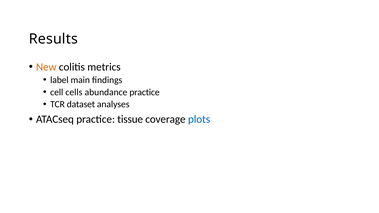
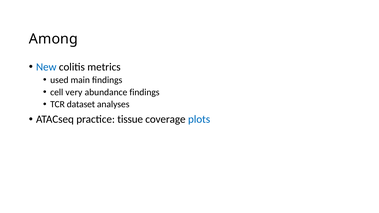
Results: Results -> Among
New colour: orange -> blue
label: label -> used
cells: cells -> very
abundance practice: practice -> findings
